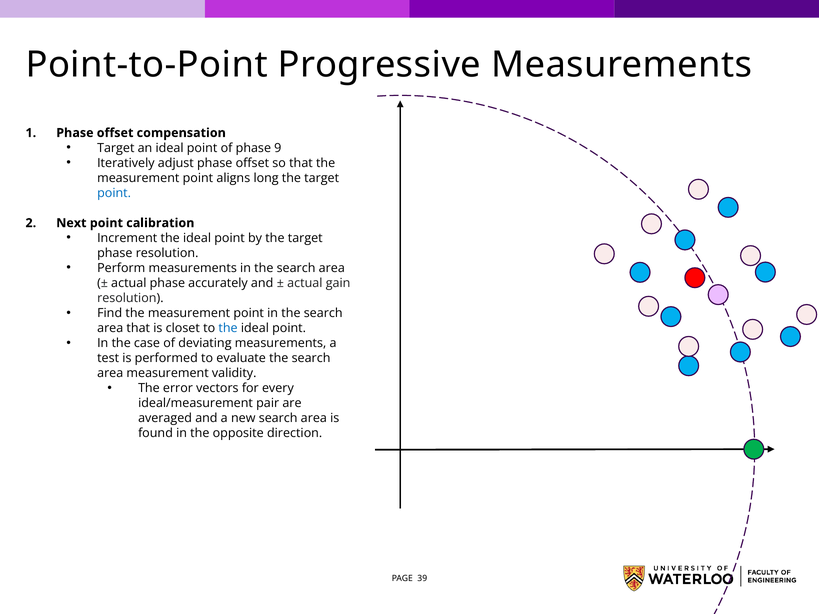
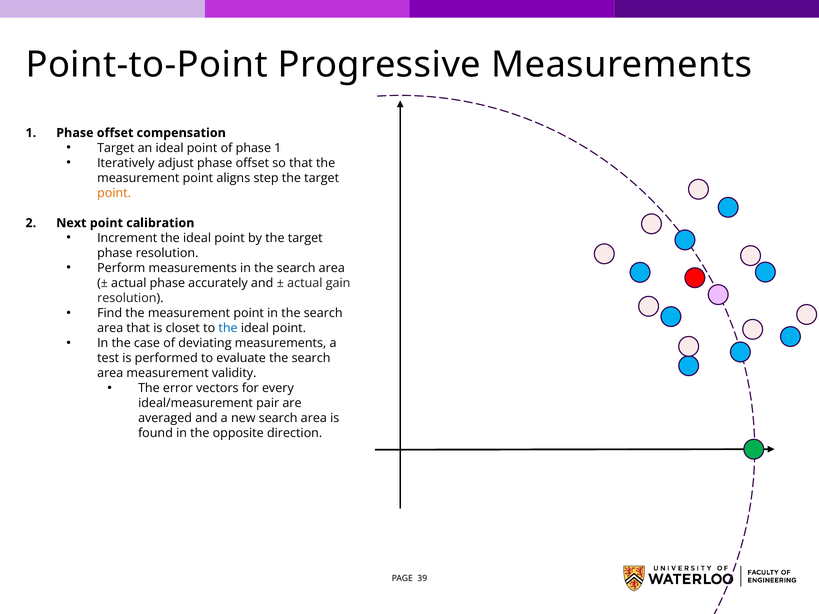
phase 9: 9 -> 1
long: long -> step
point at (114, 193) colour: blue -> orange
